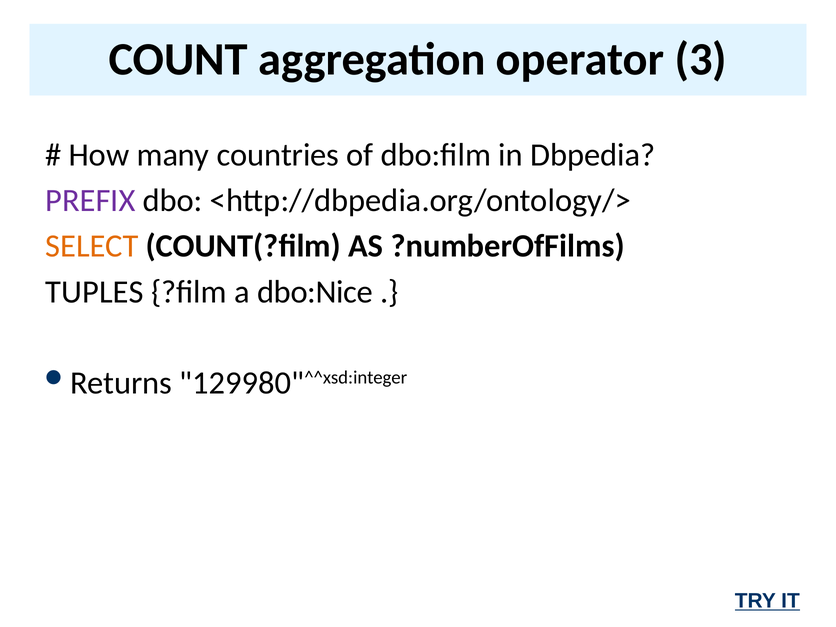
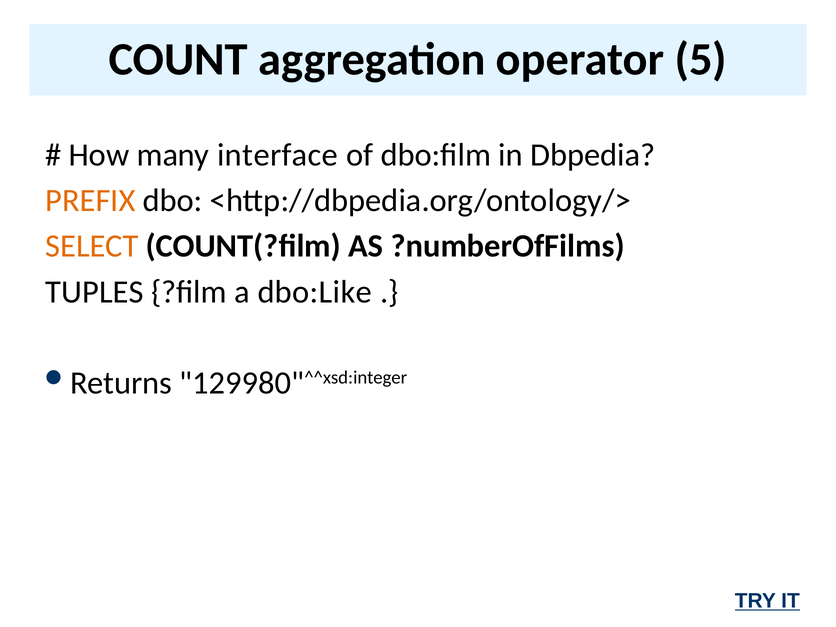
3: 3 -> 5
countries: countries -> interface
PREFIX colour: purple -> orange
dbo:Nice: dbo:Nice -> dbo:Like
